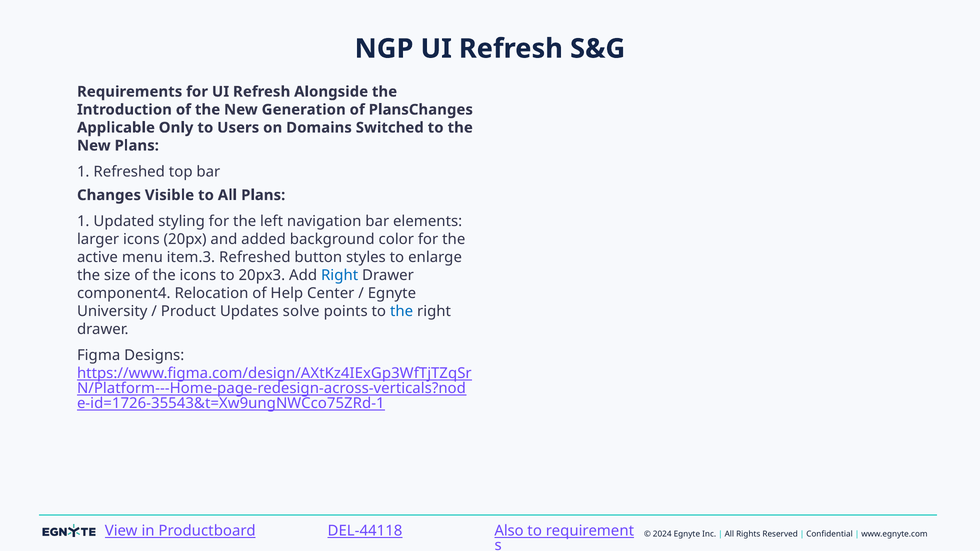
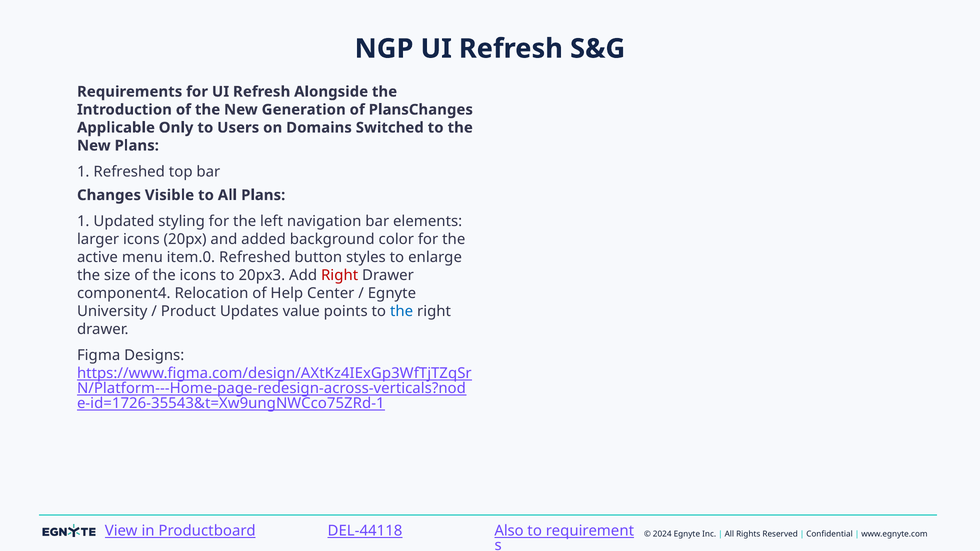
item.3: item.3 -> item.0
Right at (340, 275) colour: blue -> red
solve: solve -> value
